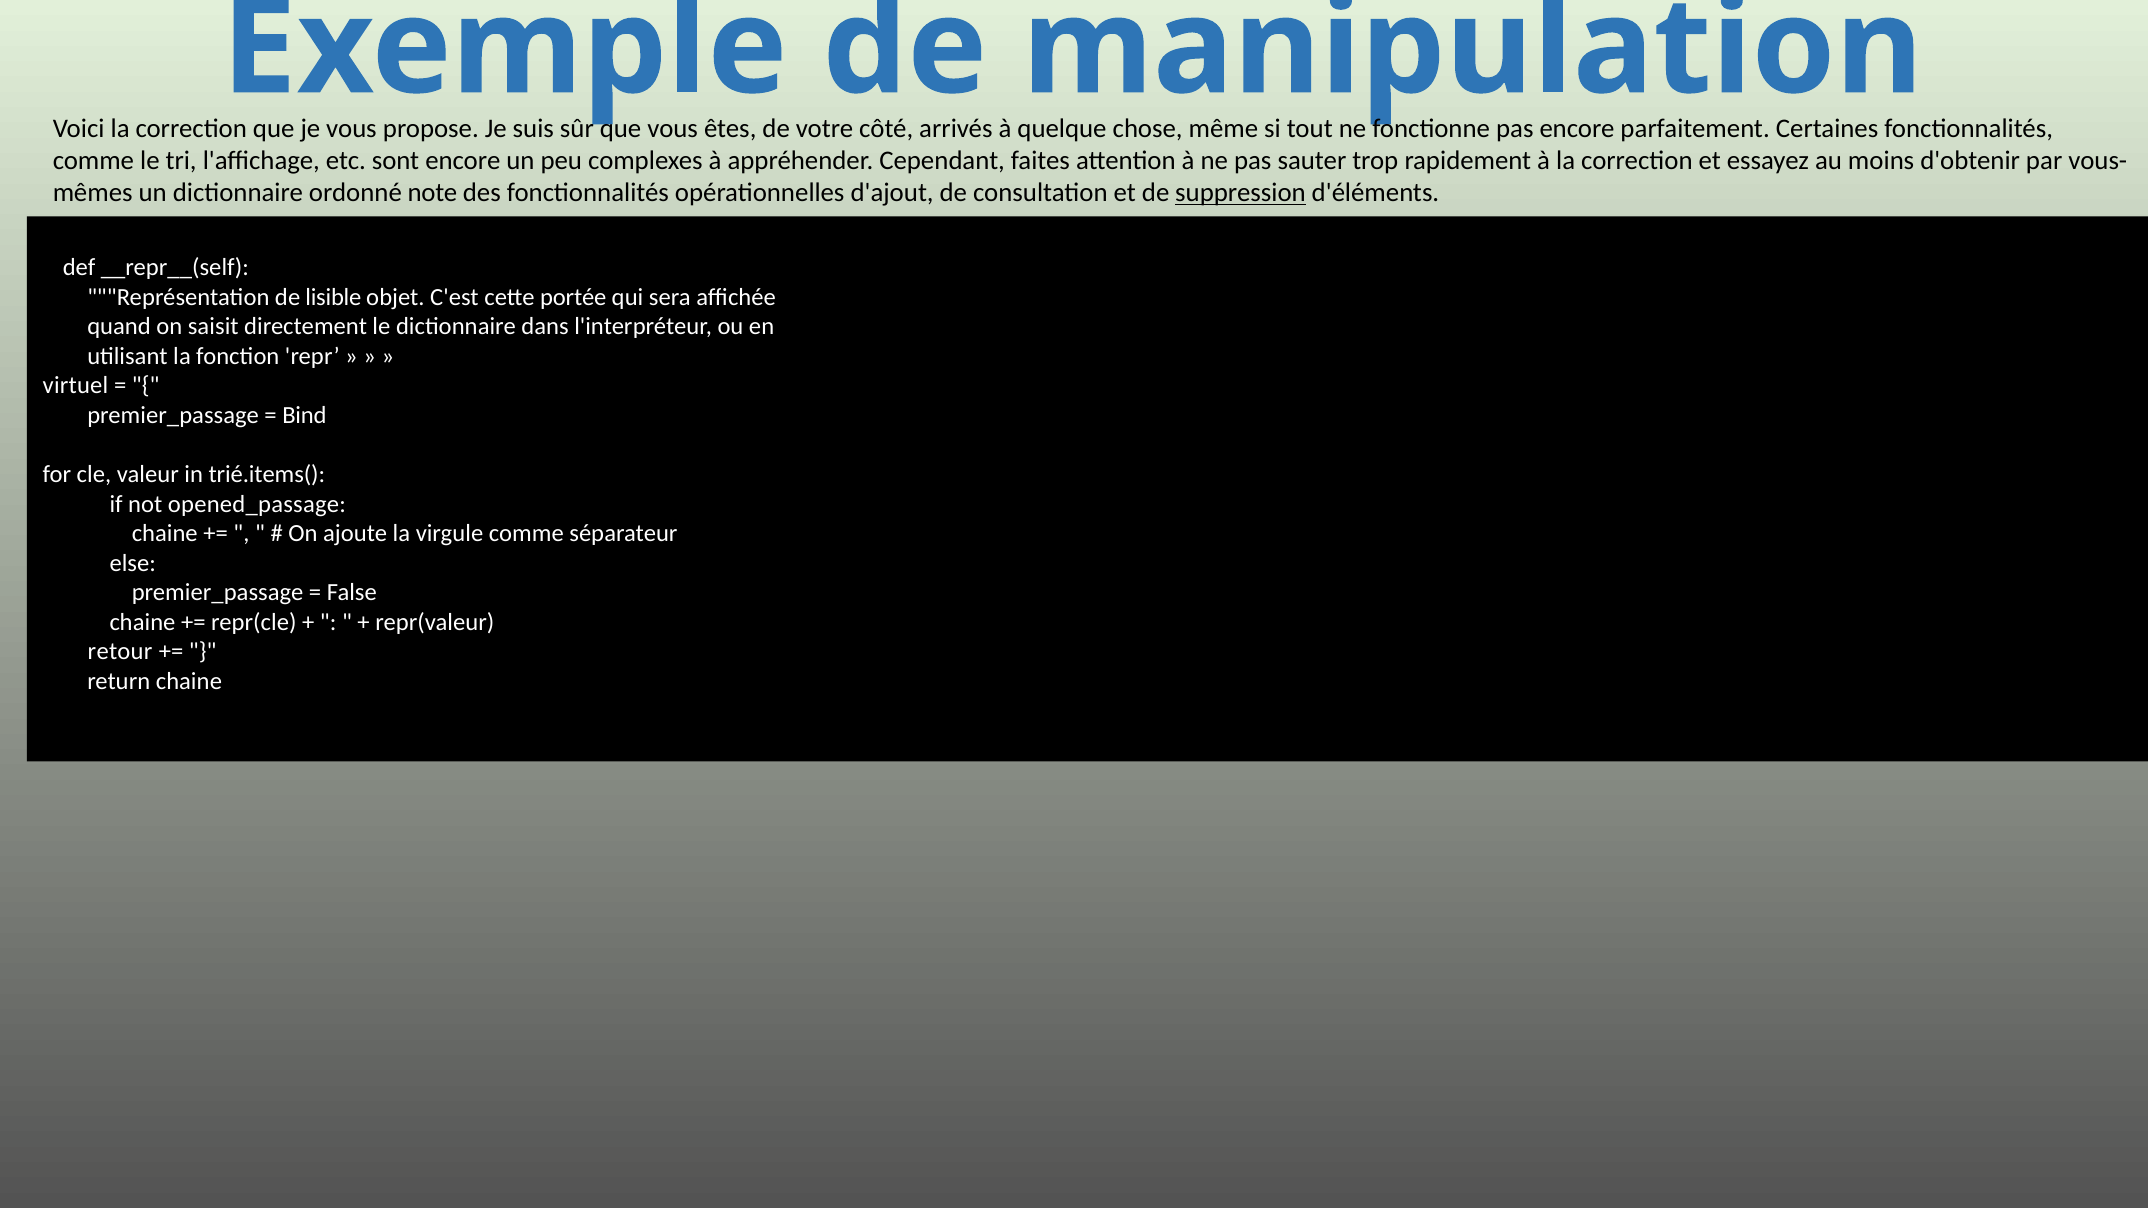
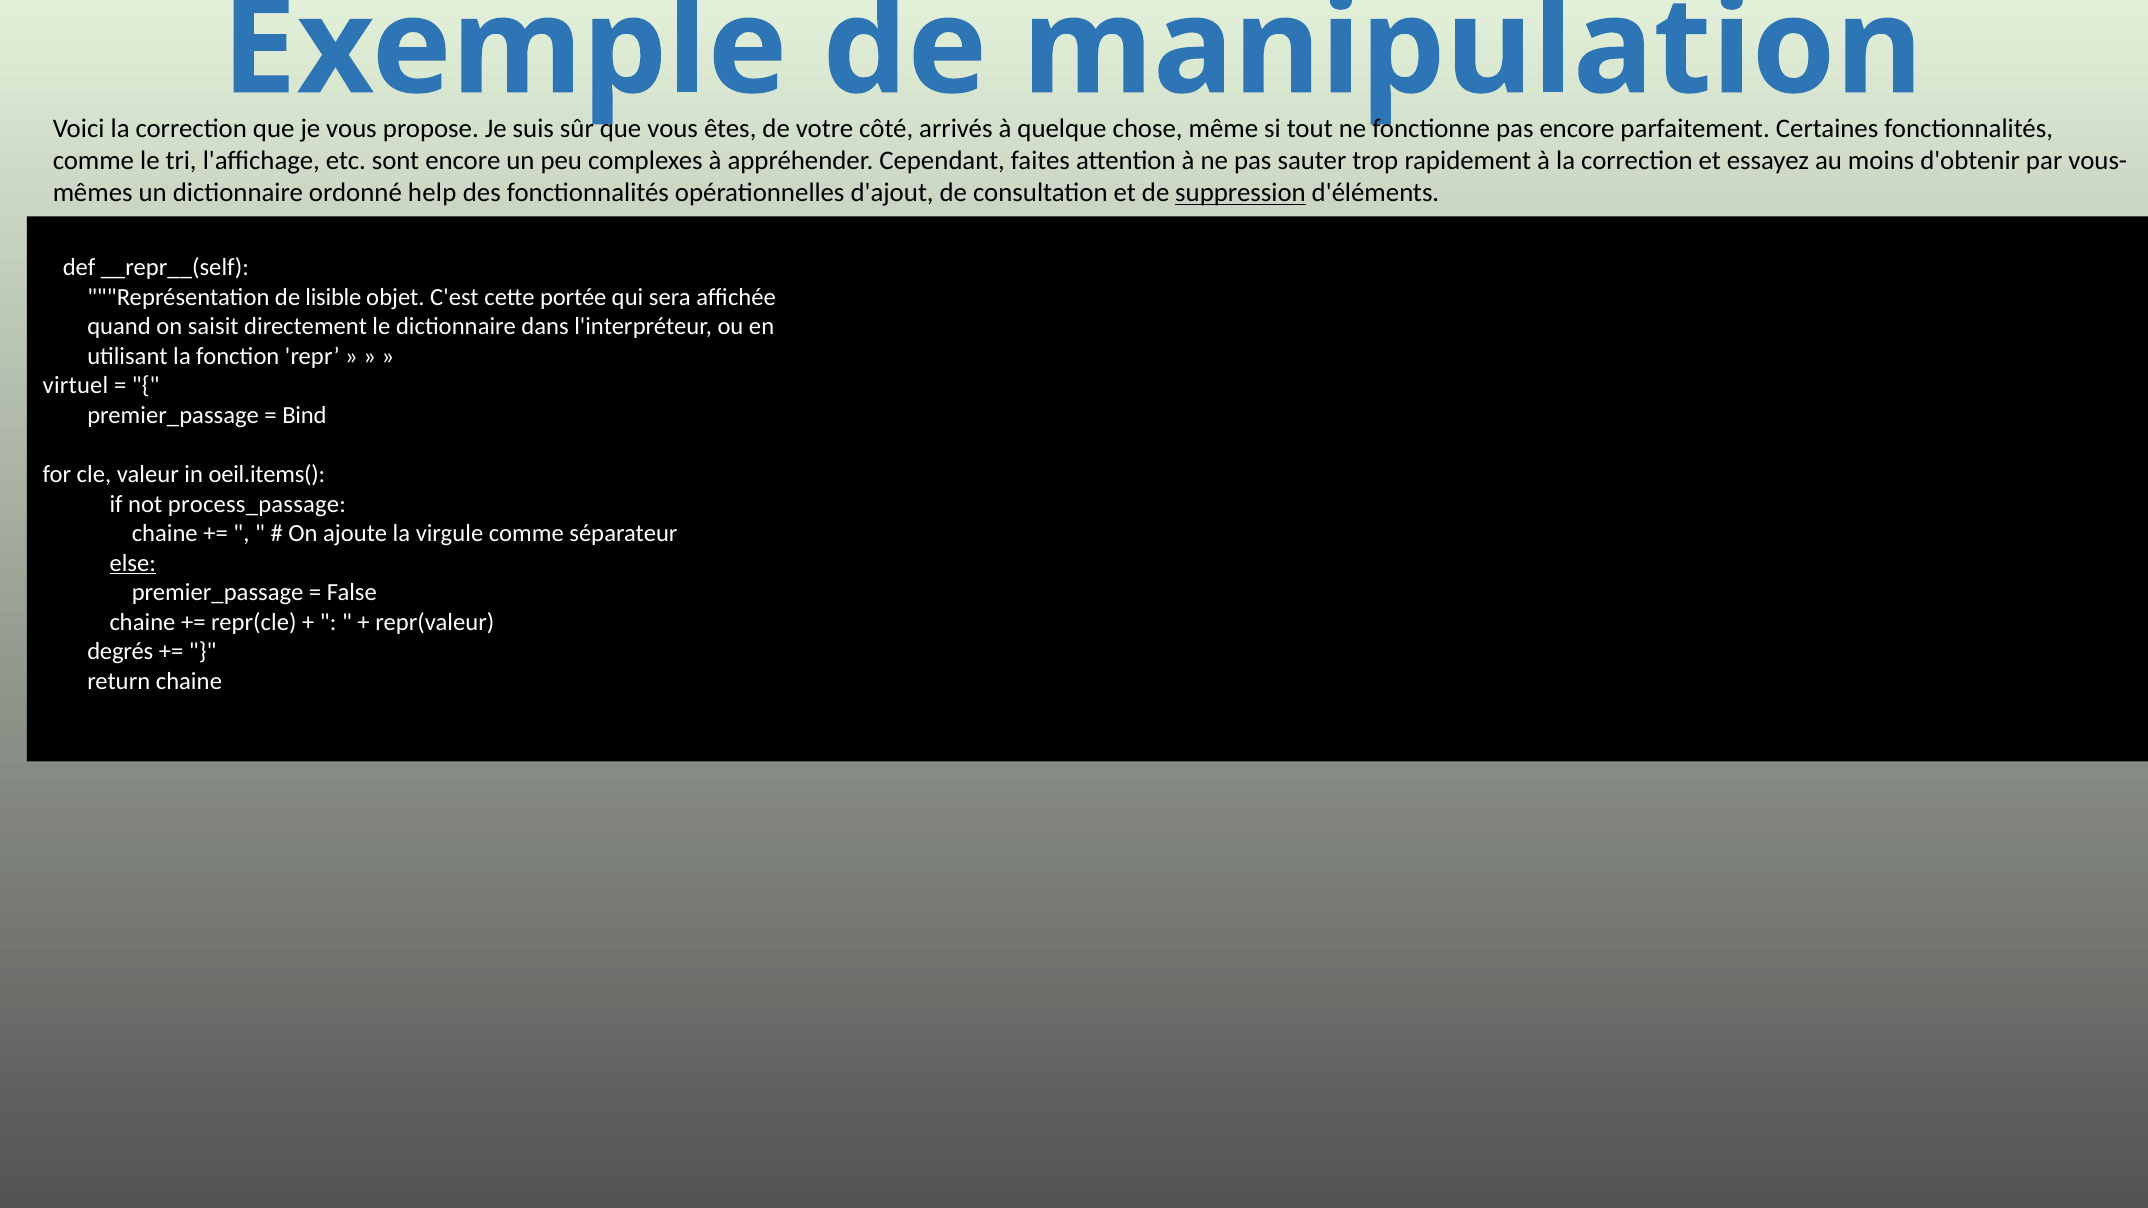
note: note -> help
trié.items(: trié.items( -> oeil.items(
opened_passage: opened_passage -> process_passage
else underline: none -> present
retour: retour -> degrés
